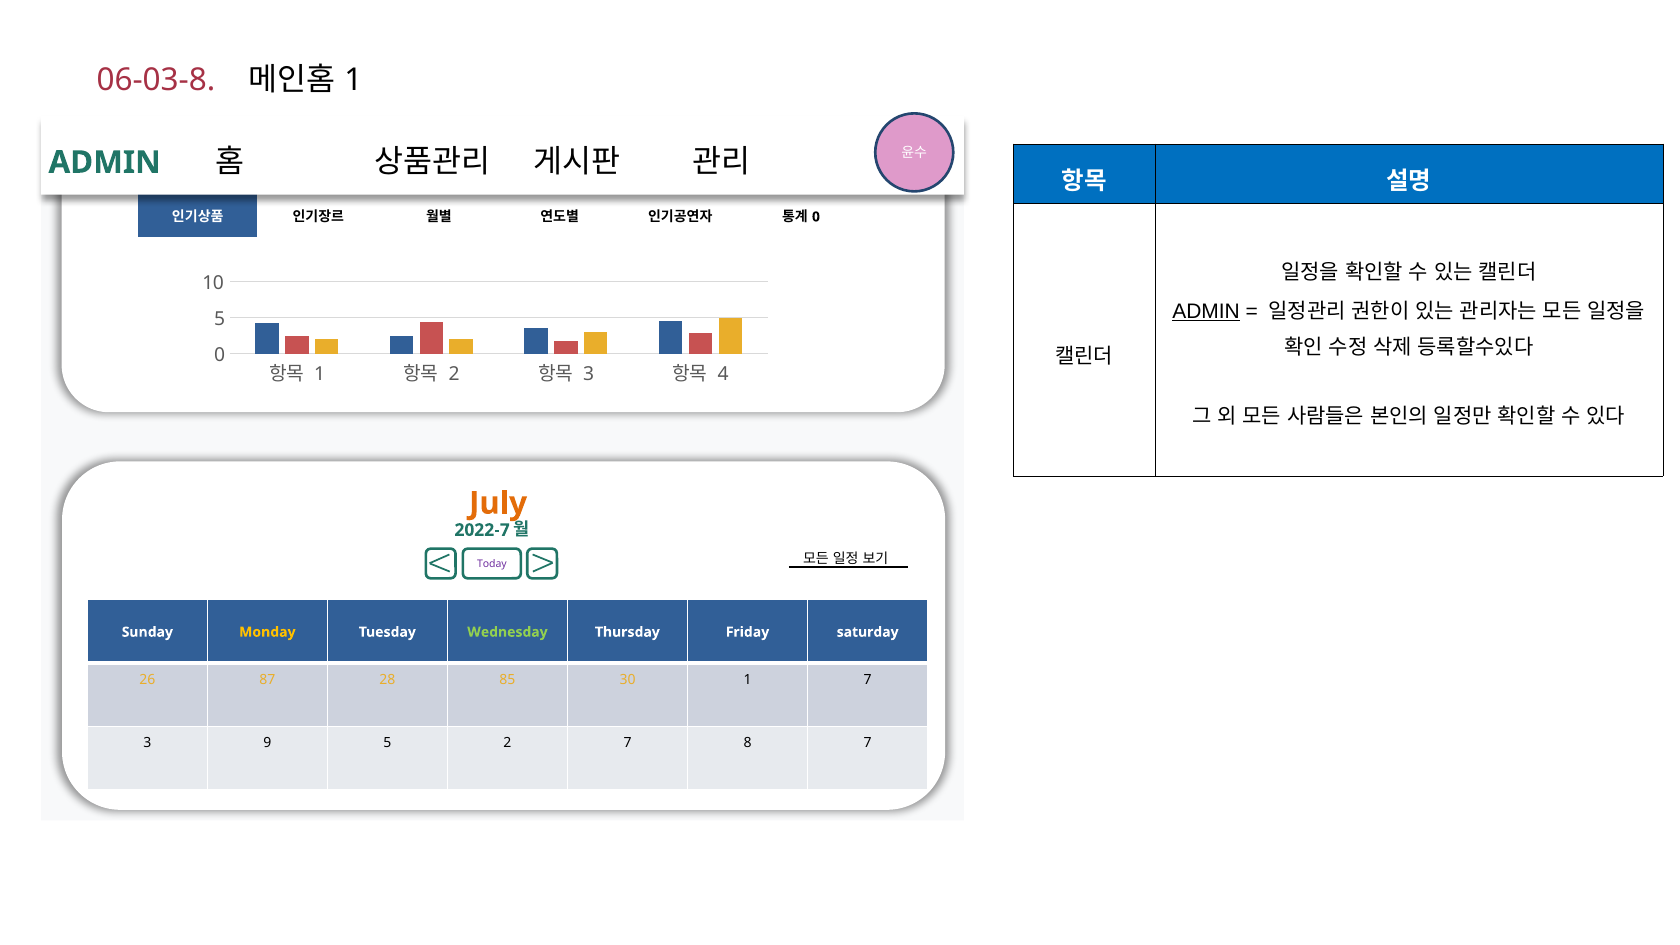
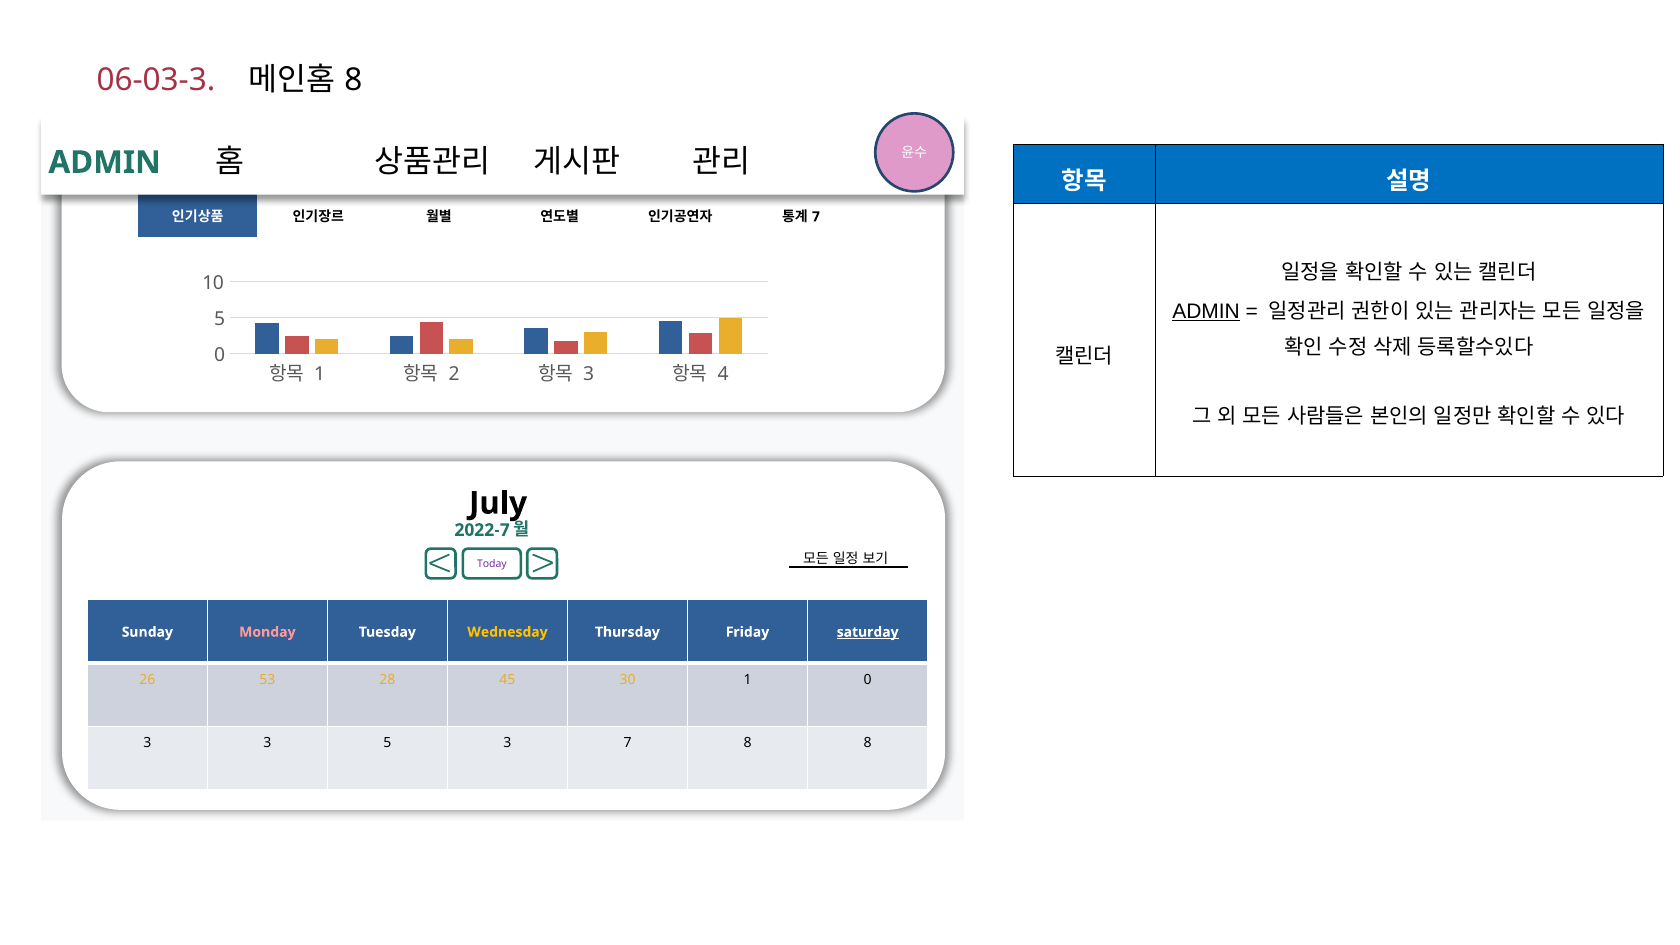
06-03-8: 06-03-8 -> 06-03-3
1 at (353, 80): 1 -> 8
0 at (816, 217): 0 -> 7
July colour: orange -> black
Monday colour: yellow -> pink
Wednesday colour: light green -> yellow
saturday underline: none -> present
87: 87 -> 53
85: 85 -> 45
1 7: 7 -> 0
3 9: 9 -> 3
5 2: 2 -> 3
8 7: 7 -> 8
